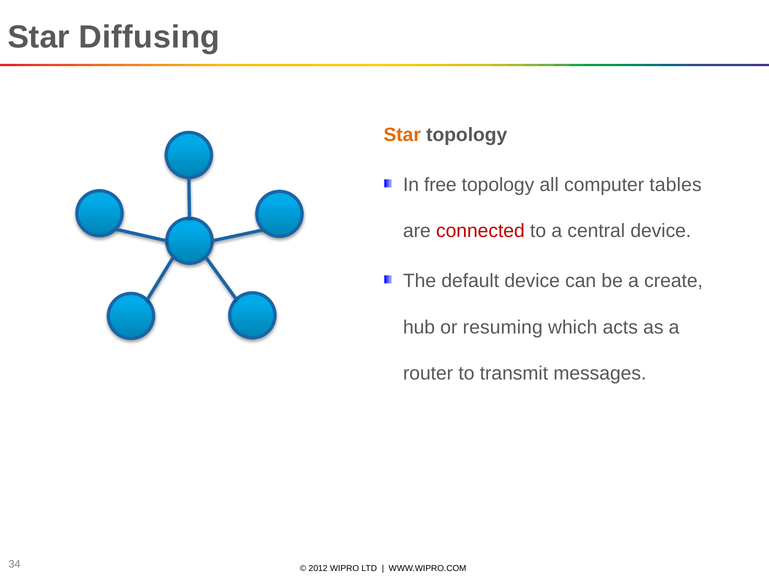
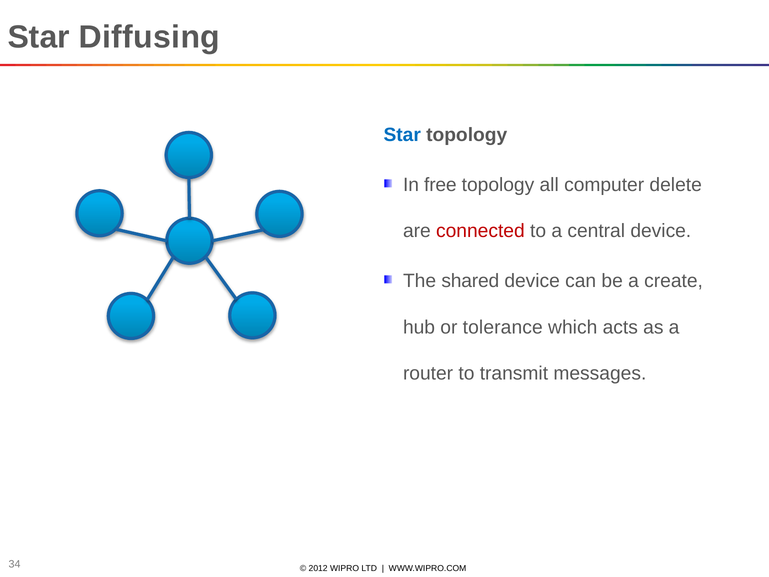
Star at (402, 135) colour: orange -> blue
tables: tables -> delete
default: default -> shared
resuming: resuming -> tolerance
